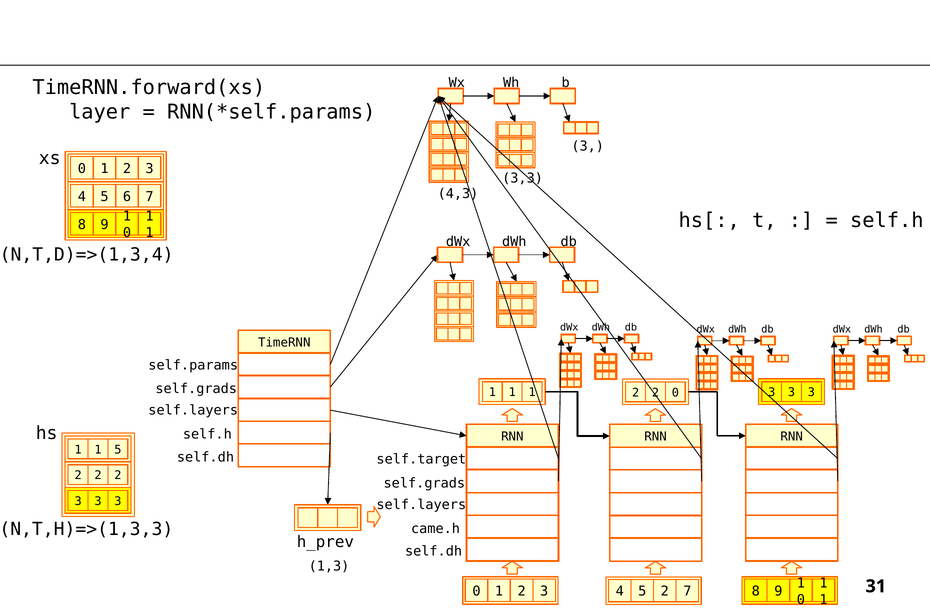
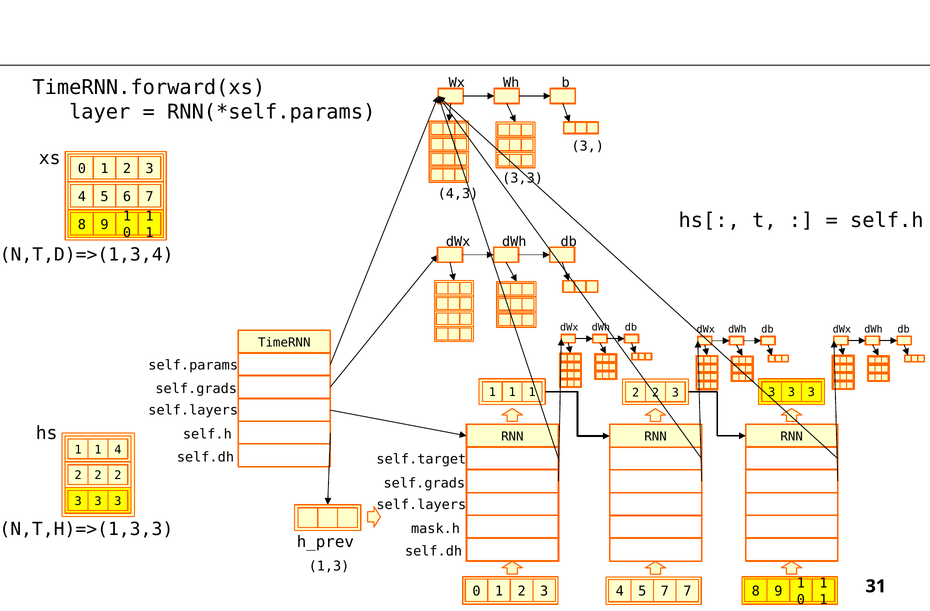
0 at (675, 393): 0 -> 3
1 5: 5 -> 4
came.h: came.h -> mask.h
4 5 2: 2 -> 7
